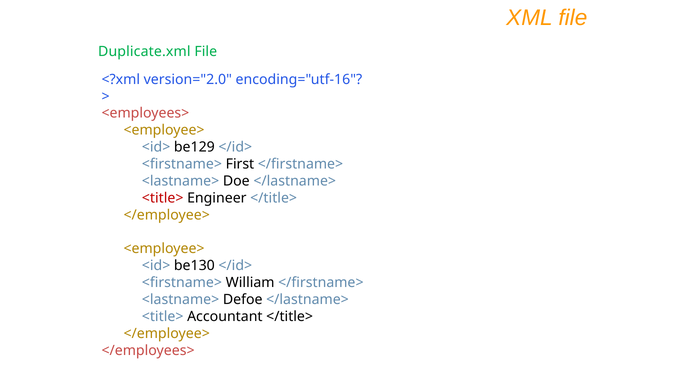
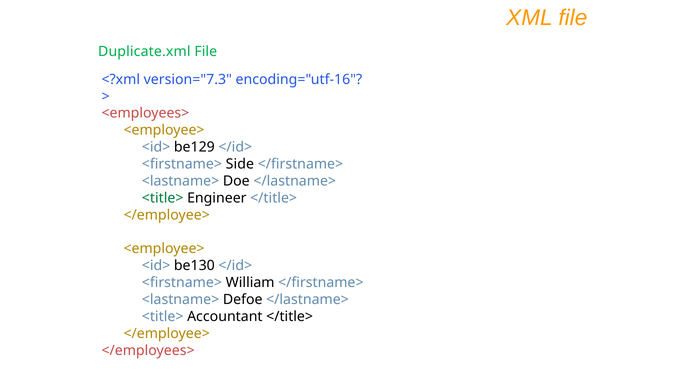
version="2.0: version="2.0 -> version="7.3
First: First -> Side
<title> at (163, 198) colour: red -> green
